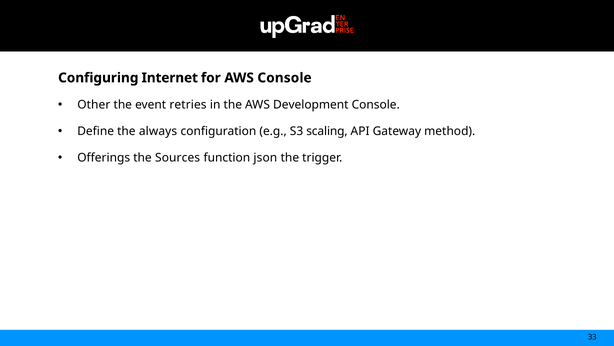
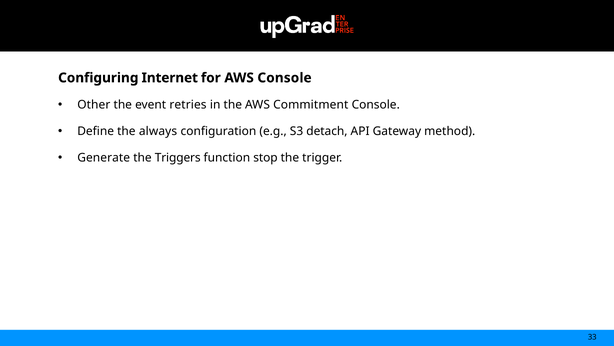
Development: Development -> Commitment
scaling: scaling -> detach
Offerings: Offerings -> Generate
Sources: Sources -> Triggers
json: json -> stop
